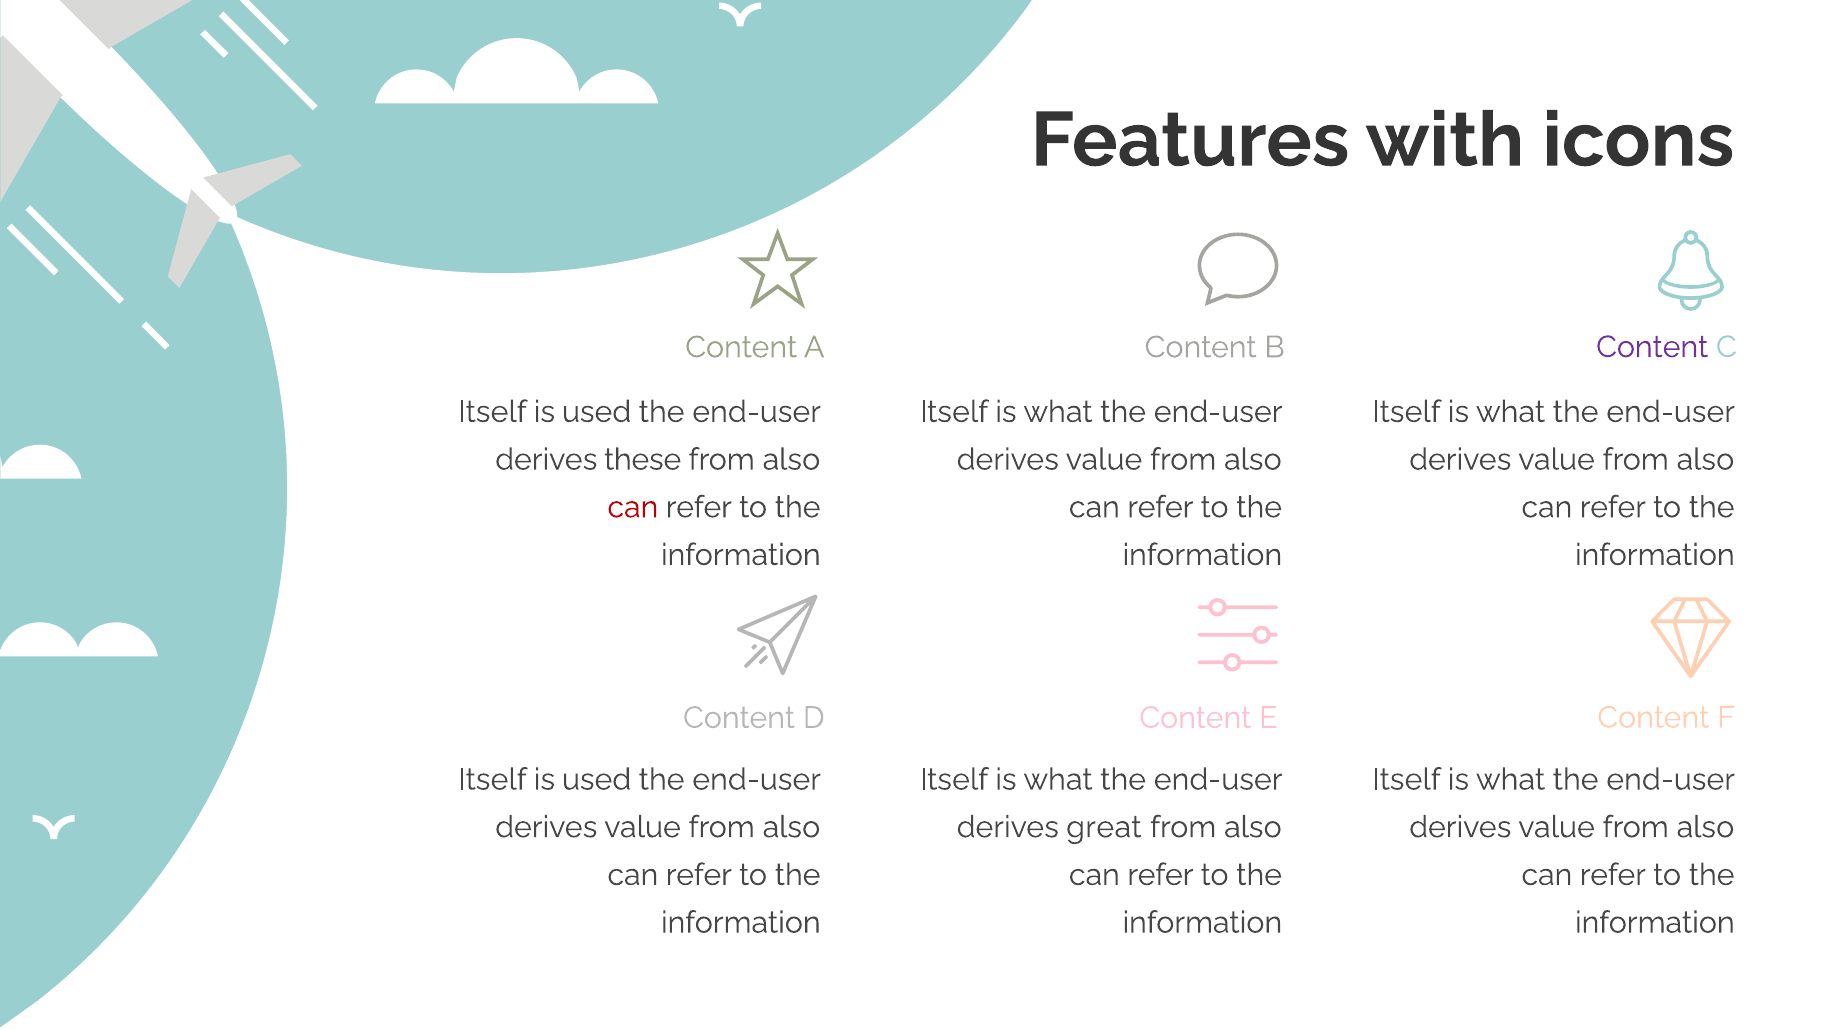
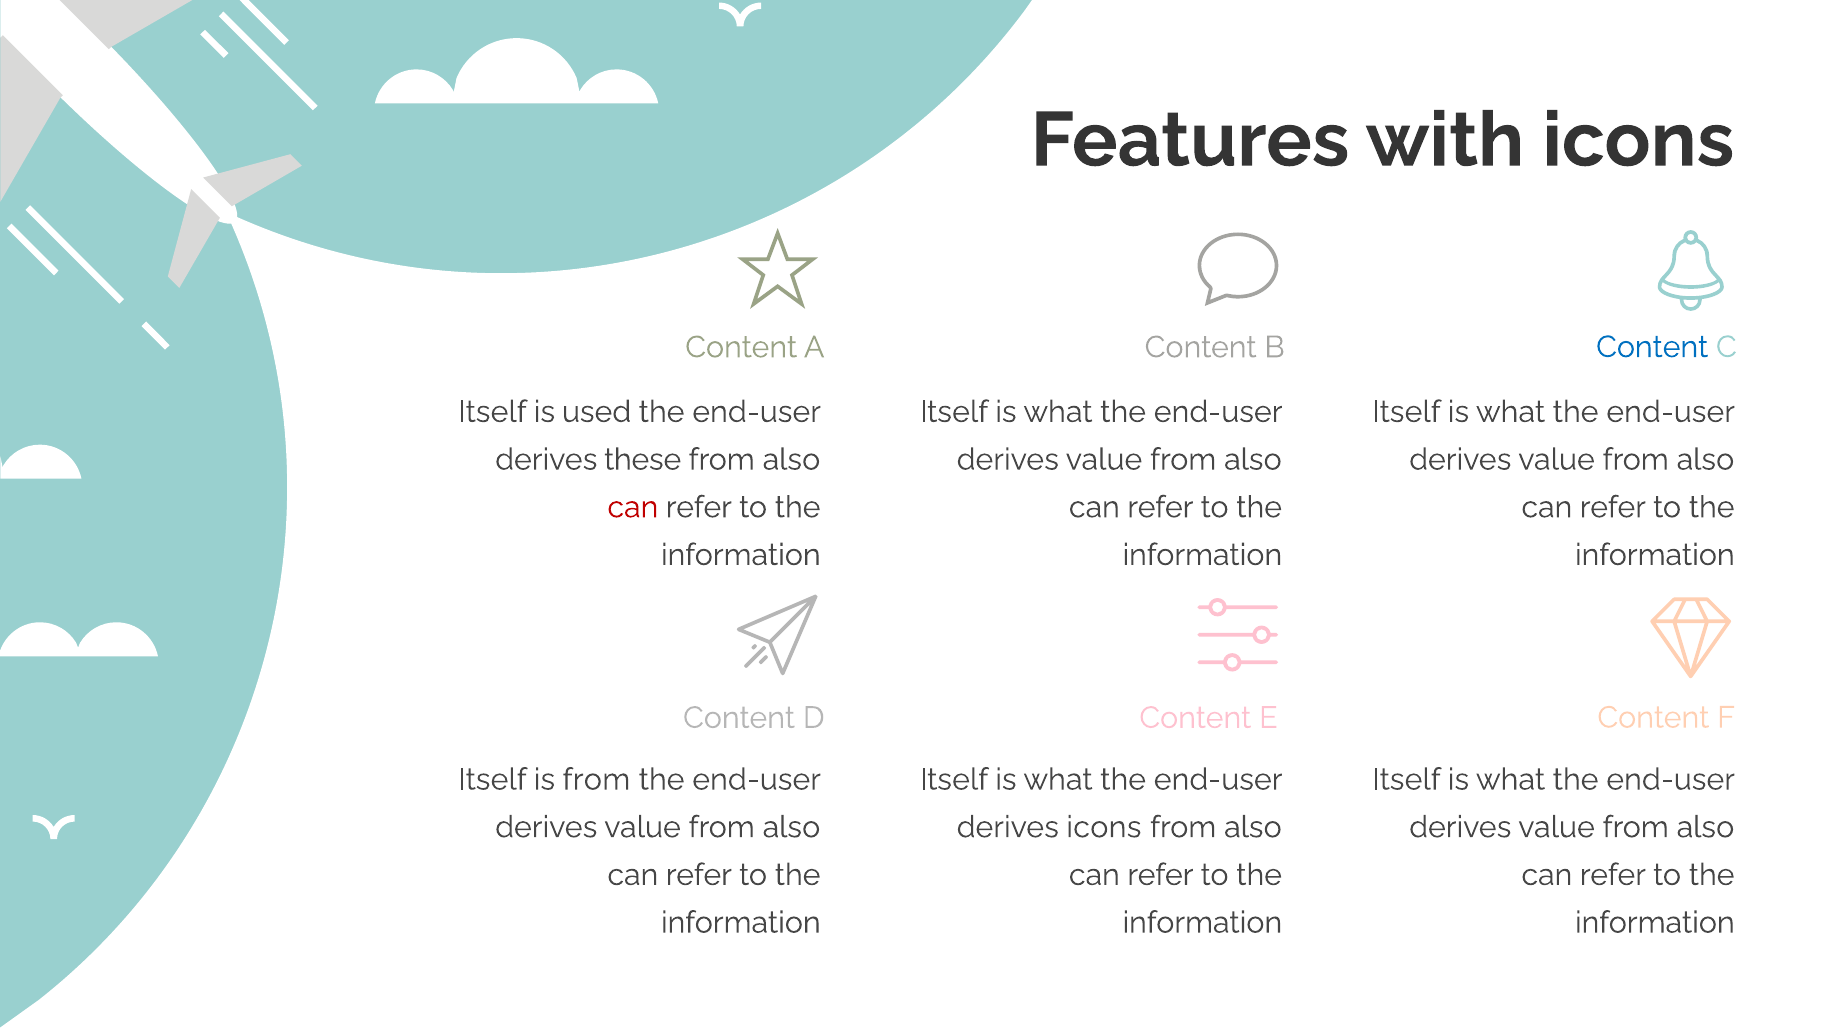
Content at (1652, 347) colour: purple -> blue
used at (597, 779): used -> from
derives great: great -> icons
